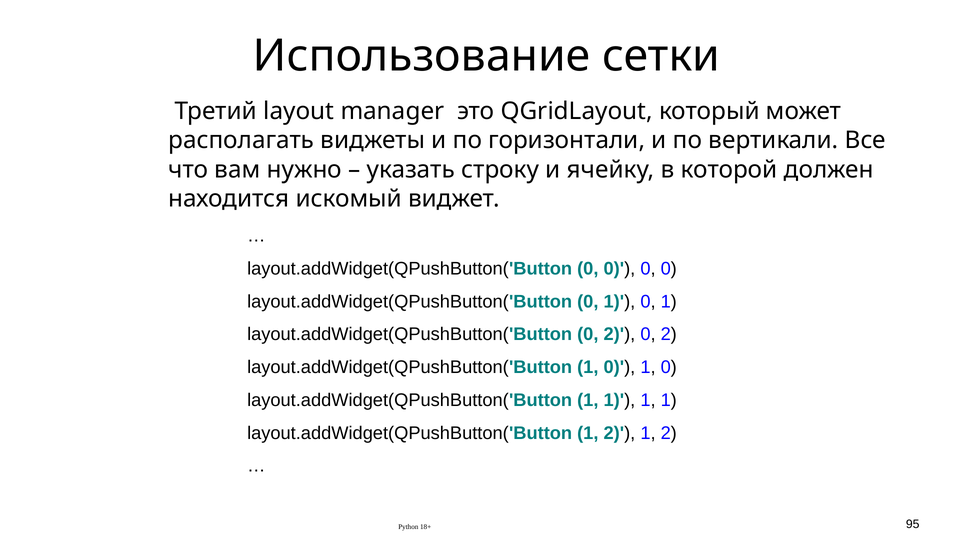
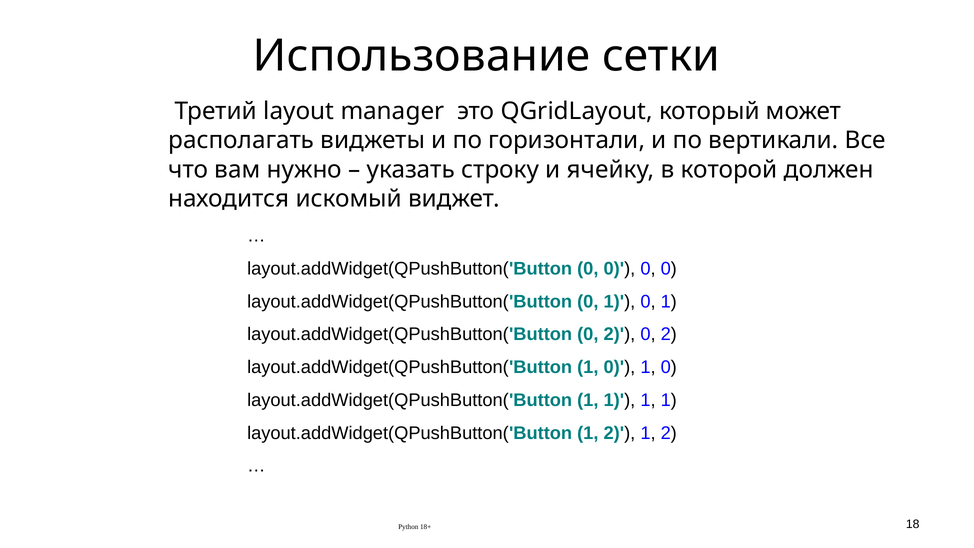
95: 95 -> 18
